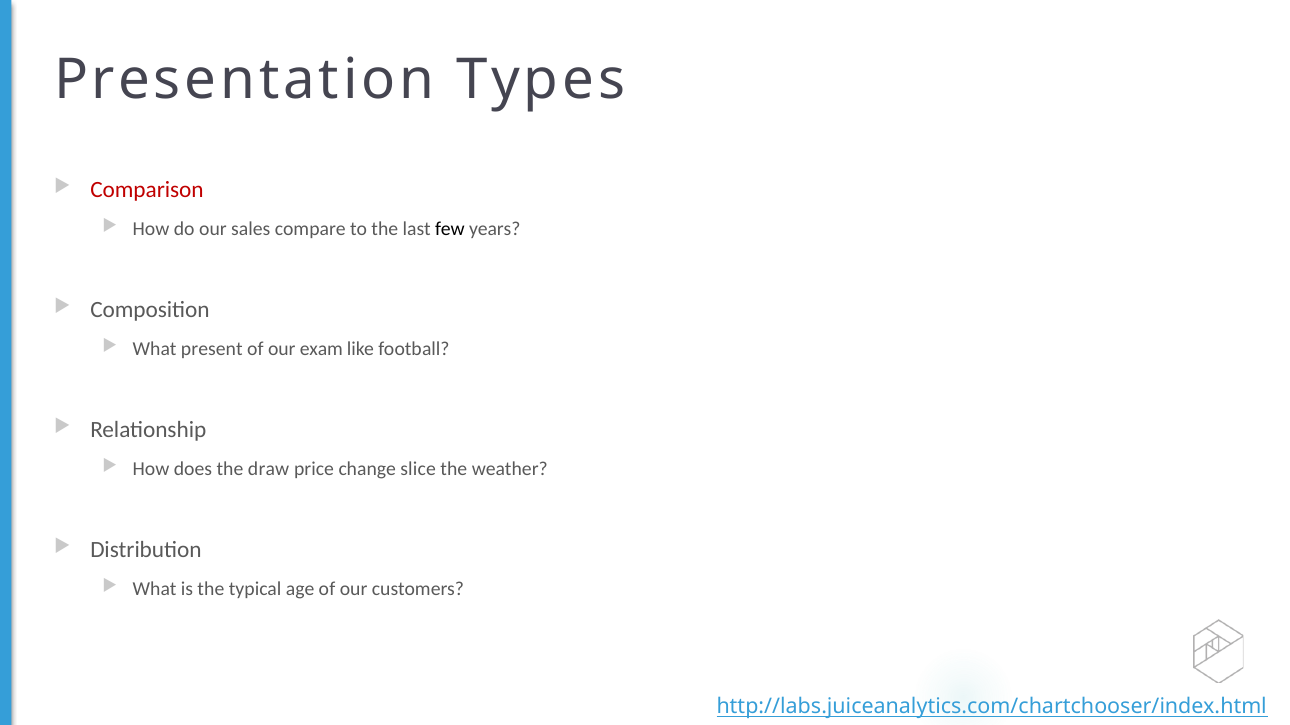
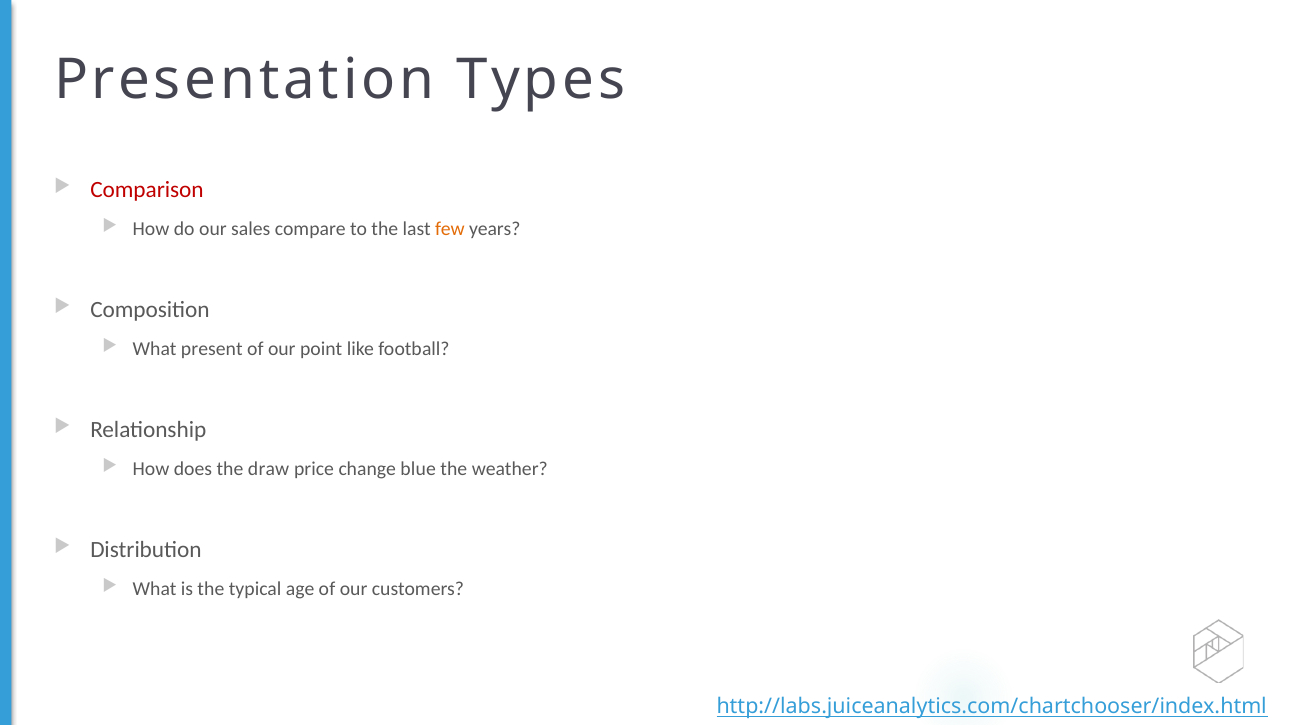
few colour: black -> orange
exam: exam -> point
slice: slice -> blue
